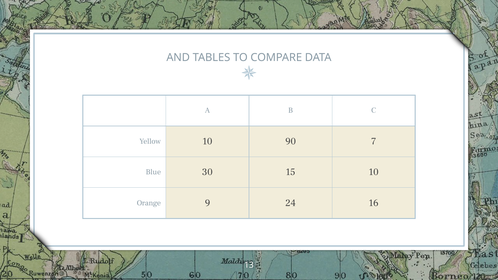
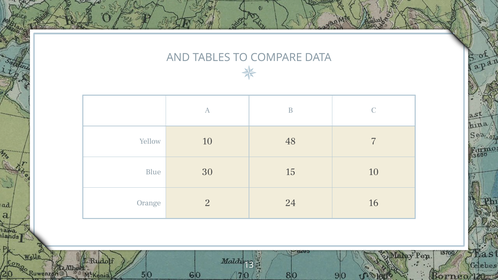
90: 90 -> 48
9: 9 -> 2
